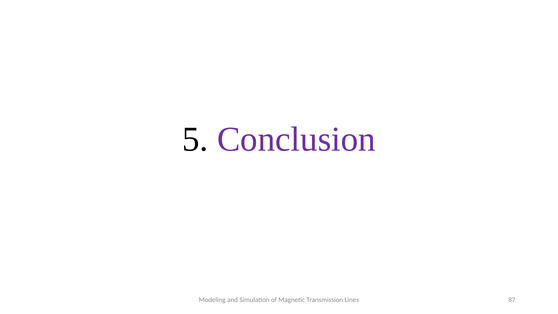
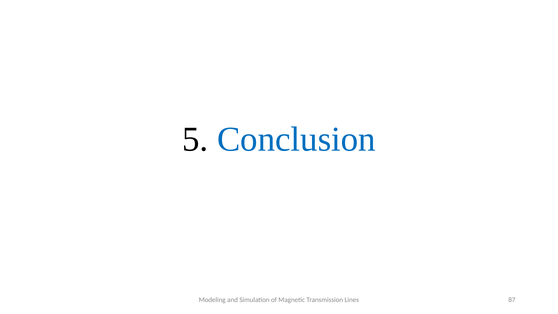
Conclusion colour: purple -> blue
